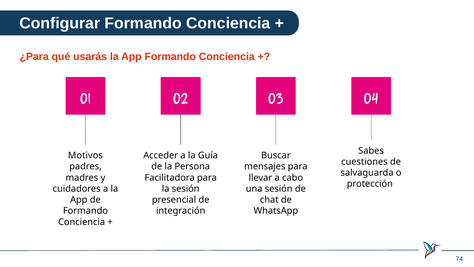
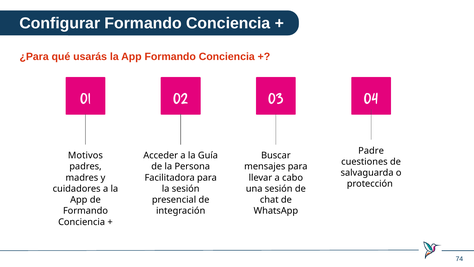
Sabes: Sabes -> Padre
